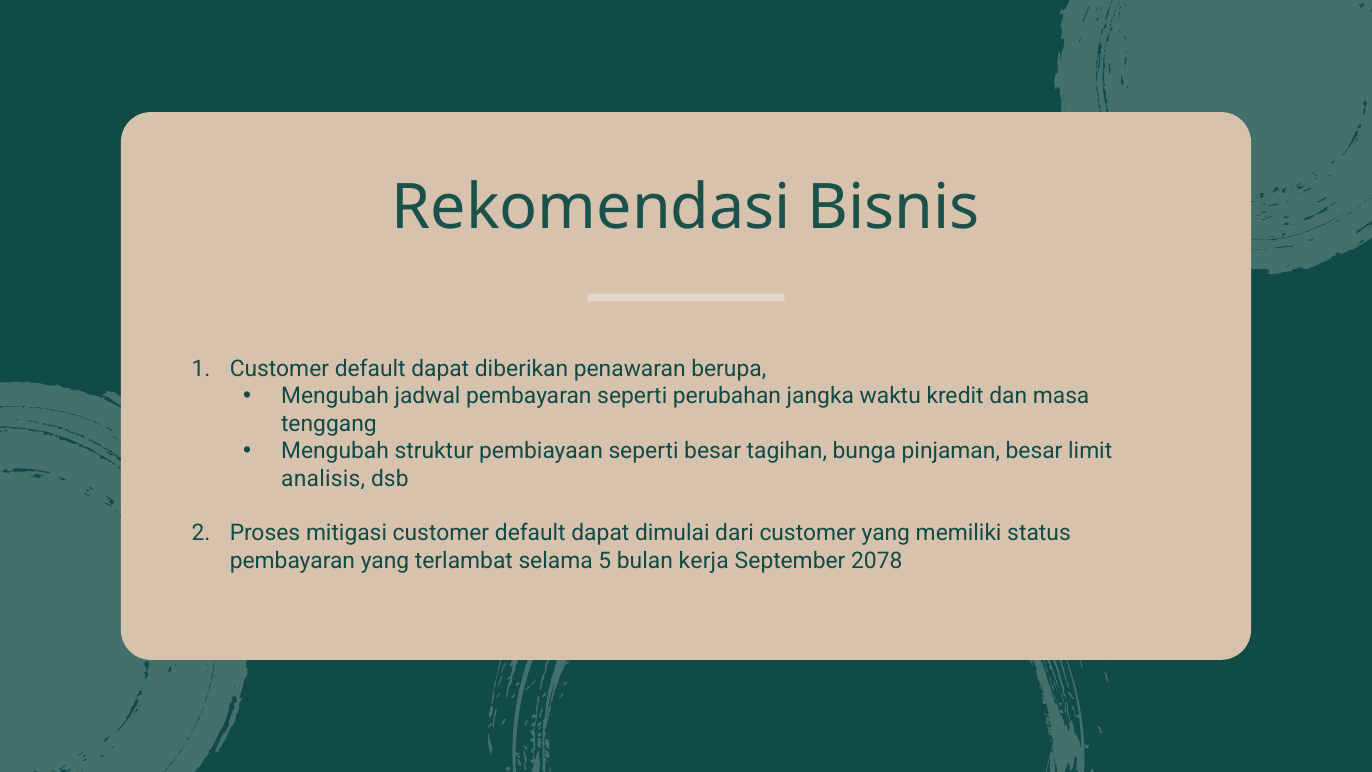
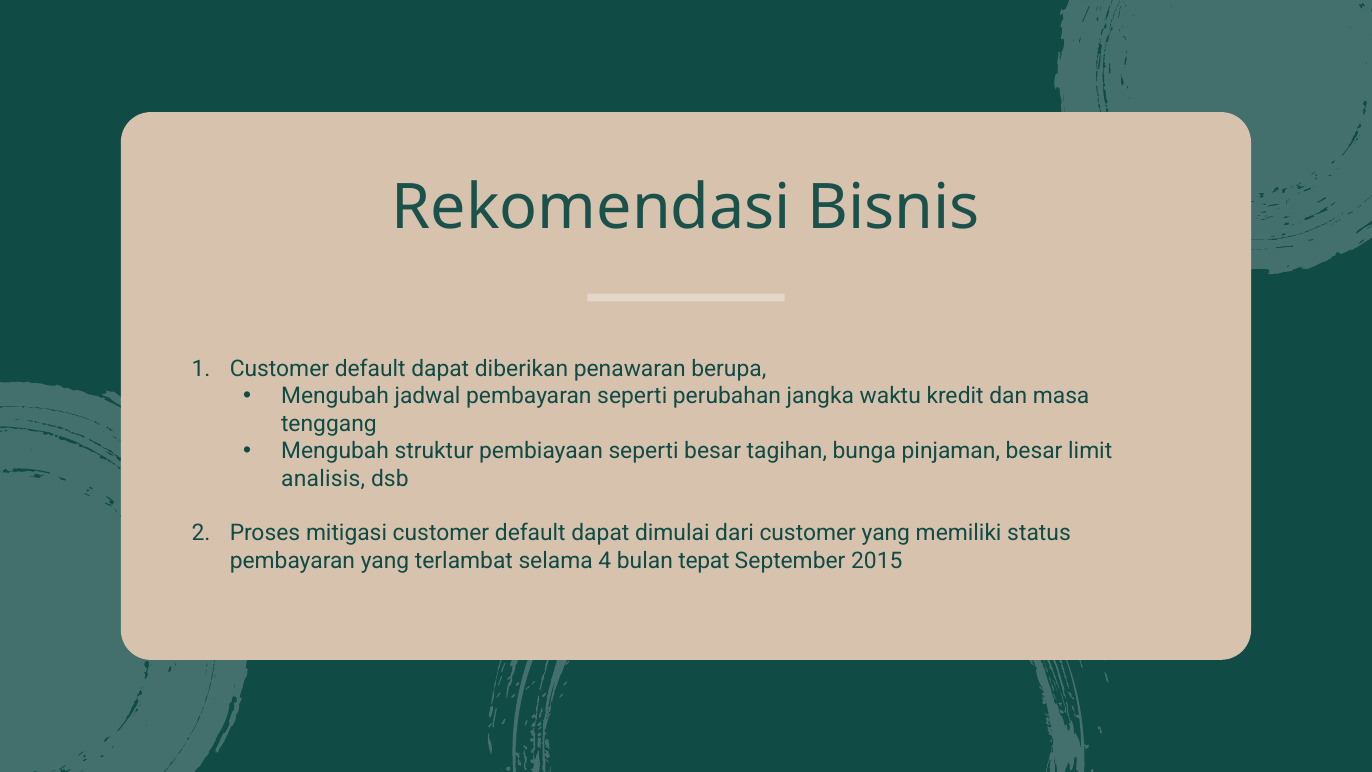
5: 5 -> 4
kerja: kerja -> tepat
2078: 2078 -> 2015
